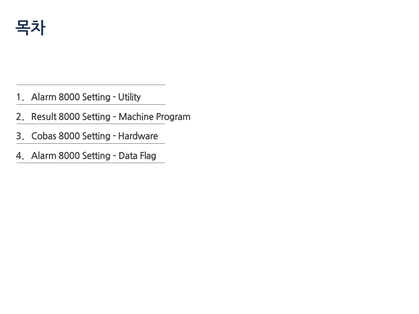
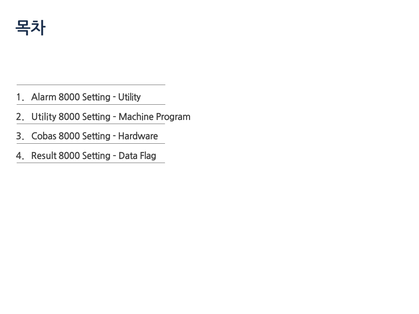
Result at (44, 117): Result -> Utility
Alarm at (44, 156): Alarm -> Result
